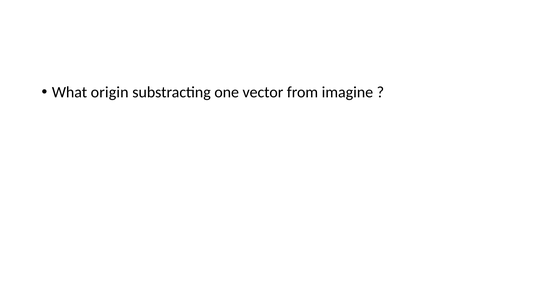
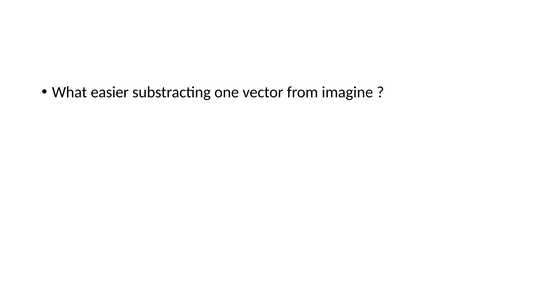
origin: origin -> easier
